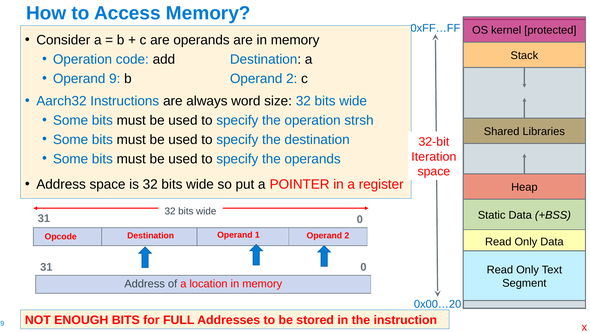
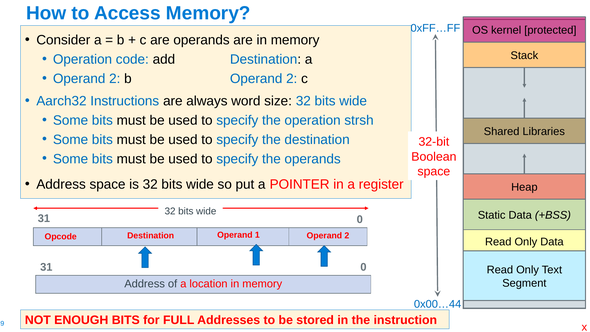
9 at (115, 79): 9 -> 2
Iteration: Iteration -> Boolean
0x00…20: 0x00…20 -> 0x00…44
